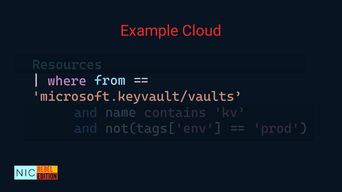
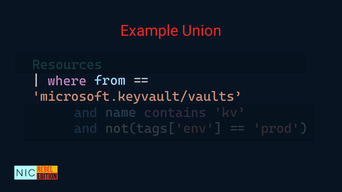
Cloud: Cloud -> Union
